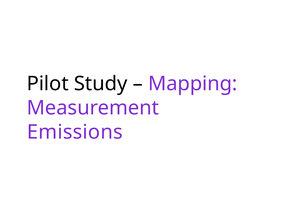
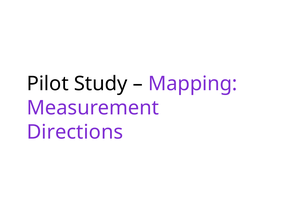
Emissions: Emissions -> Directions
